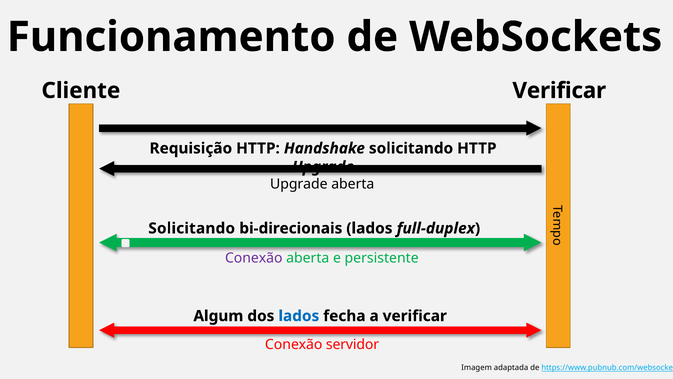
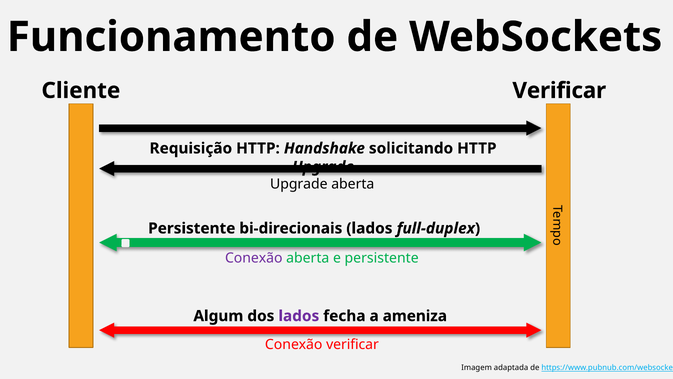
Solicitando at (192, 228): Solicitando -> Persistente
lados at (299, 316) colour: blue -> purple
a verificar: verificar -> ameniza
Conexão servidor: servidor -> verificar
